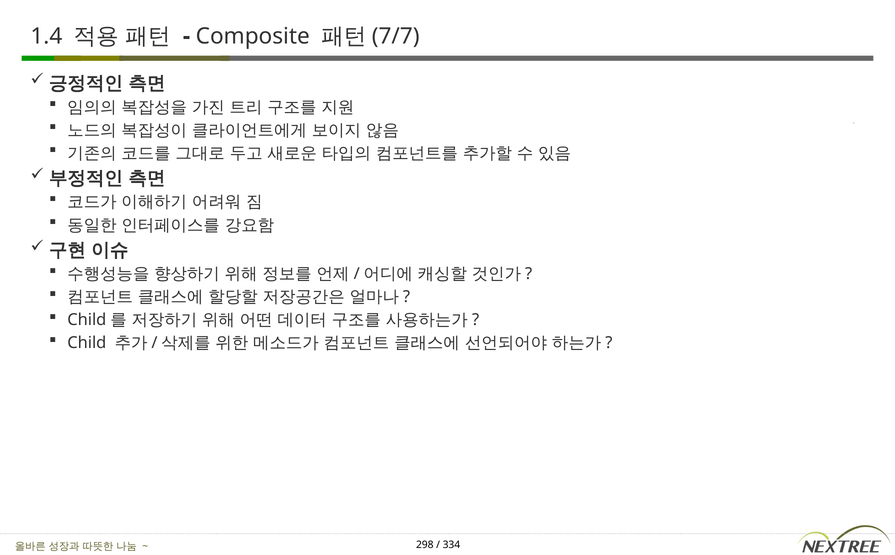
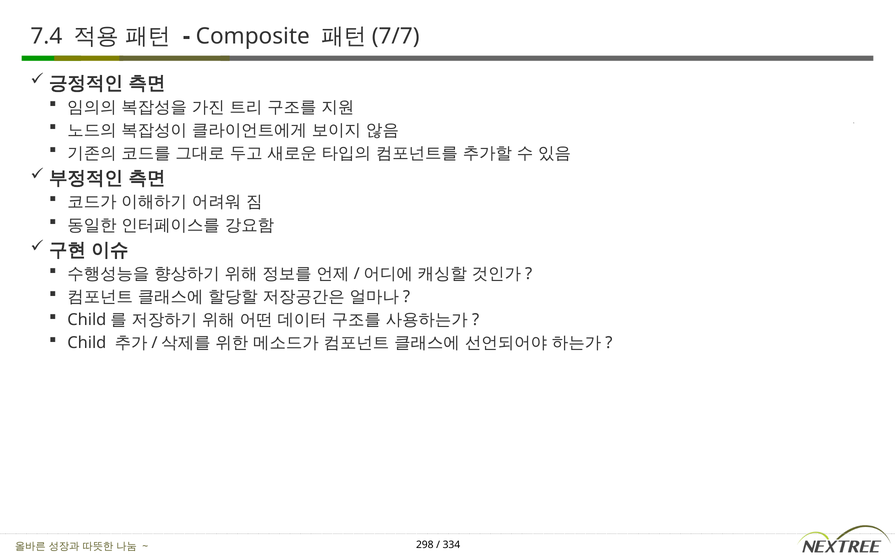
1.4: 1.4 -> 7.4
